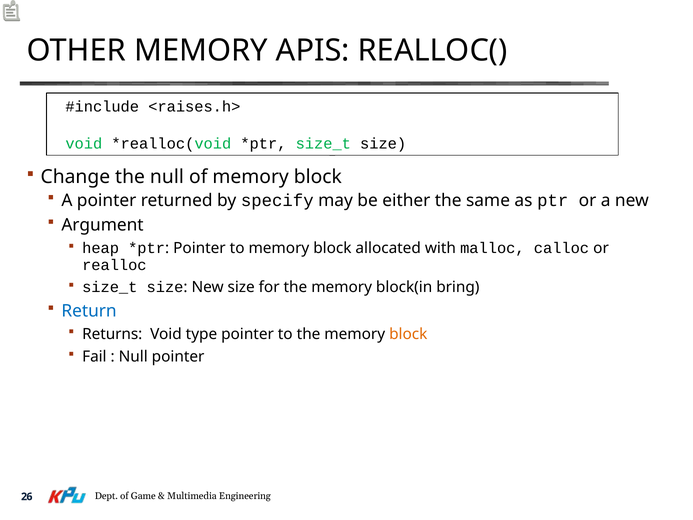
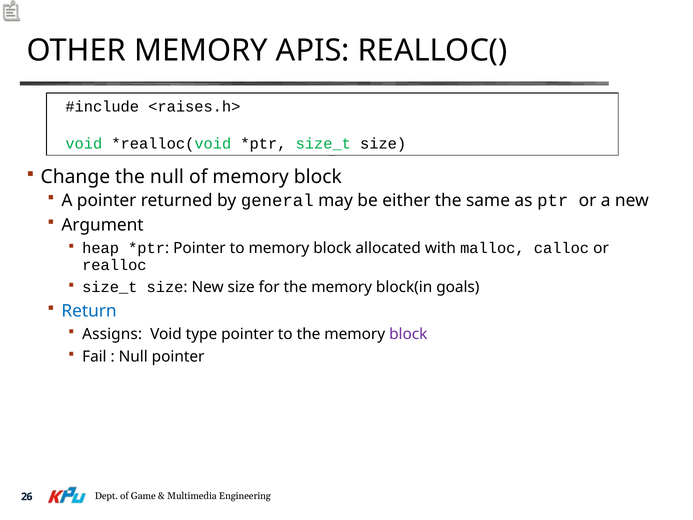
specify: specify -> general
bring: bring -> goals
Returns: Returns -> Assigns
block at (408, 334) colour: orange -> purple
